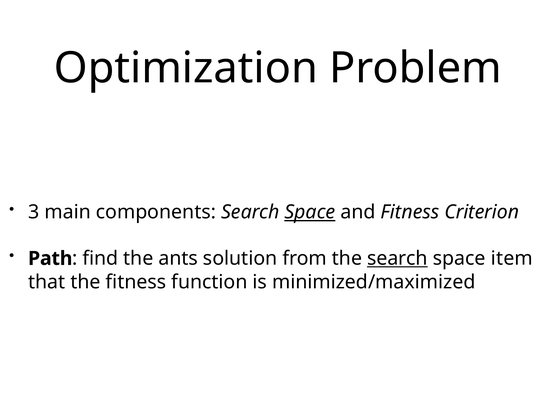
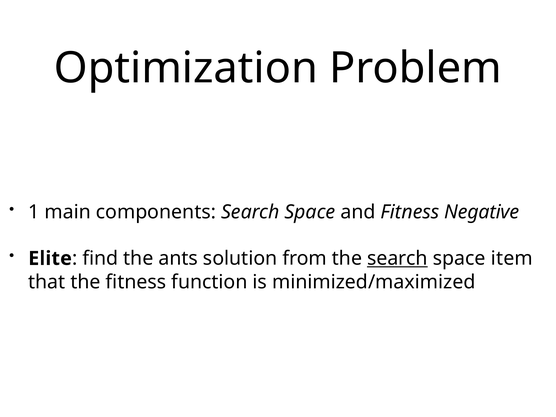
3: 3 -> 1
Space at (310, 212) underline: present -> none
Criterion: Criterion -> Negative
Path: Path -> Elite
